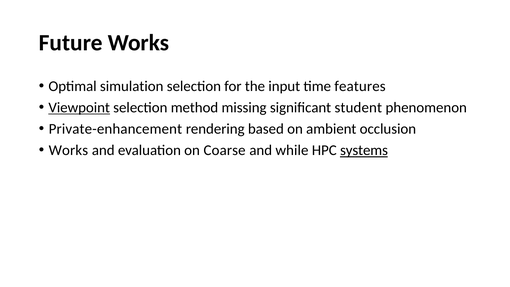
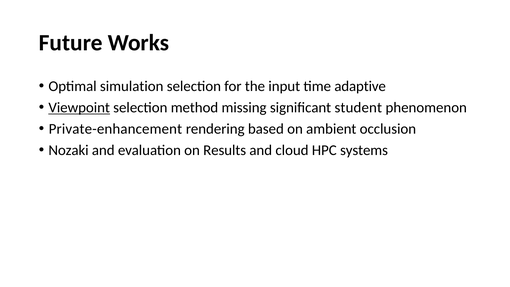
features: features -> adaptive
Works at (68, 150): Works -> Nozaki
Coarse: Coarse -> Results
while: while -> cloud
systems underline: present -> none
